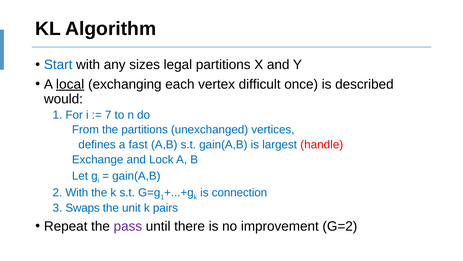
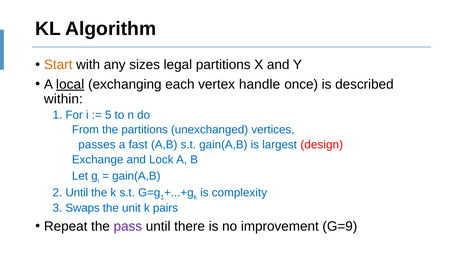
Start colour: blue -> orange
difficult: difficult -> handle
would: would -> within
7: 7 -> 5
defines: defines -> passes
handle: handle -> design
2 With: With -> Until
connection: connection -> complexity
G=2: G=2 -> G=9
